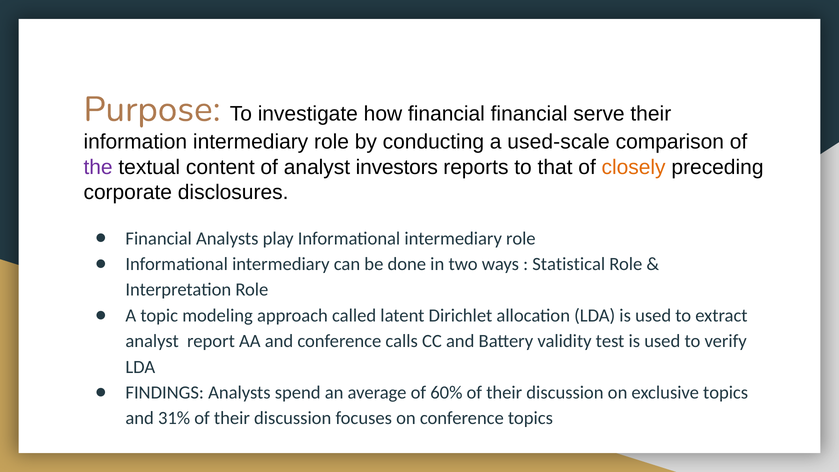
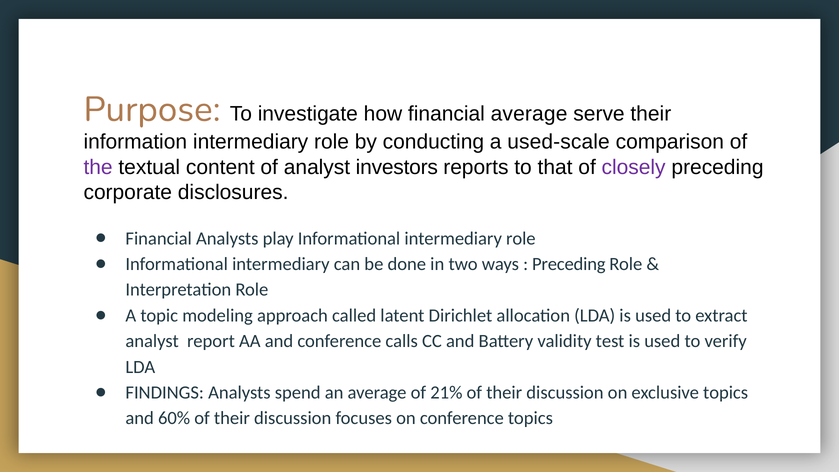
financial financial: financial -> average
closely colour: orange -> purple
Statistical at (569, 264): Statistical -> Preceding
60%: 60% -> 21%
31%: 31% -> 60%
